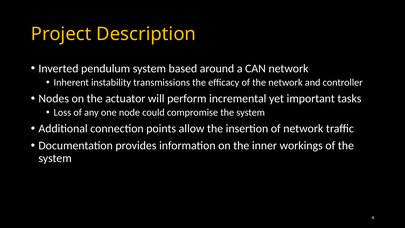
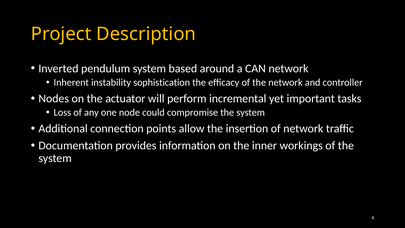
transmissions: transmissions -> sophistication
